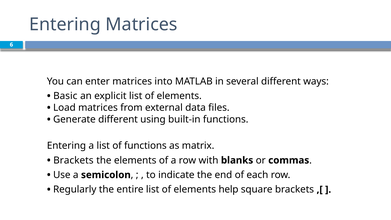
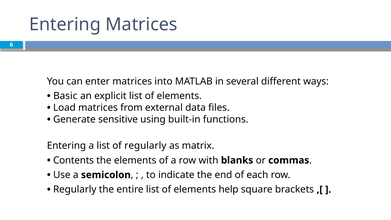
Generate different: different -> sensitive
of functions: functions -> regularly
Brackets at (73, 160): Brackets -> Contents
